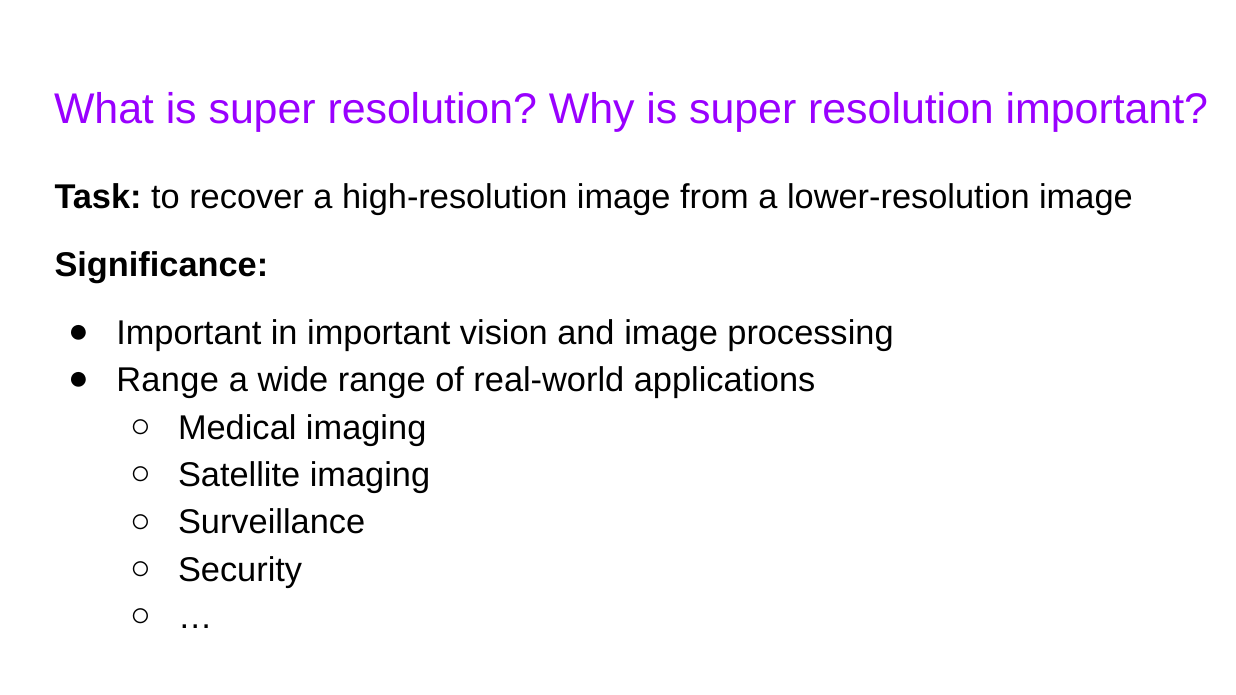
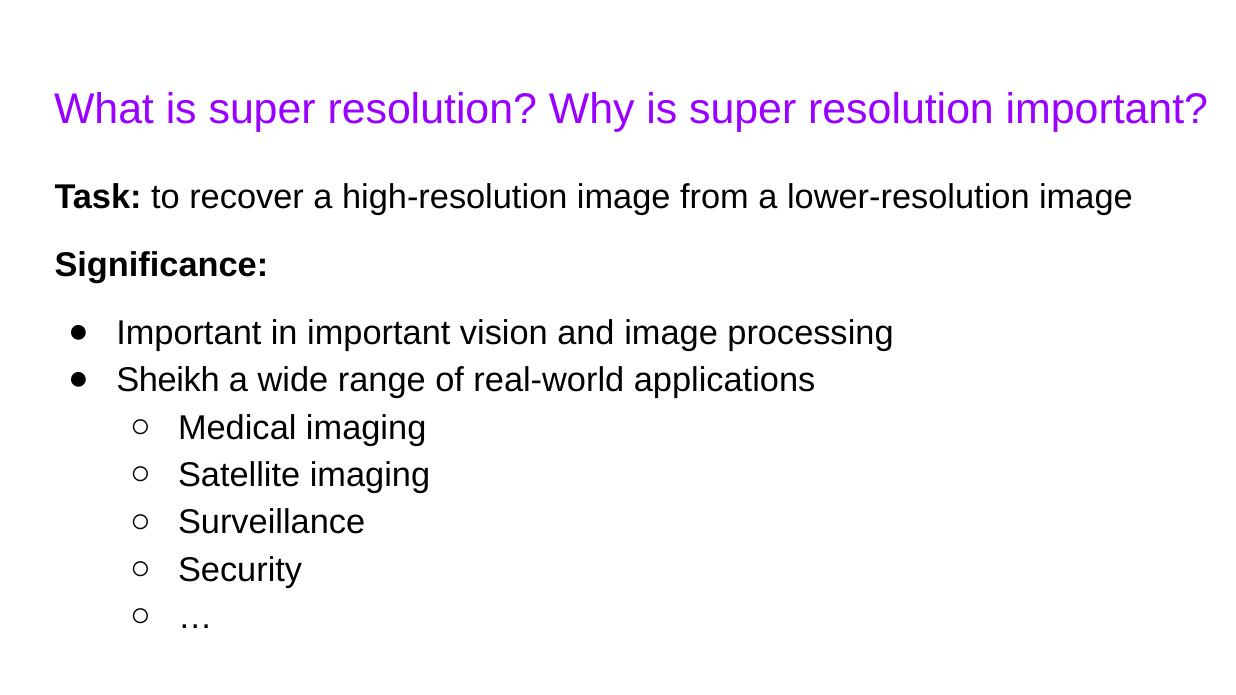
Range at (168, 381): Range -> Sheikh
